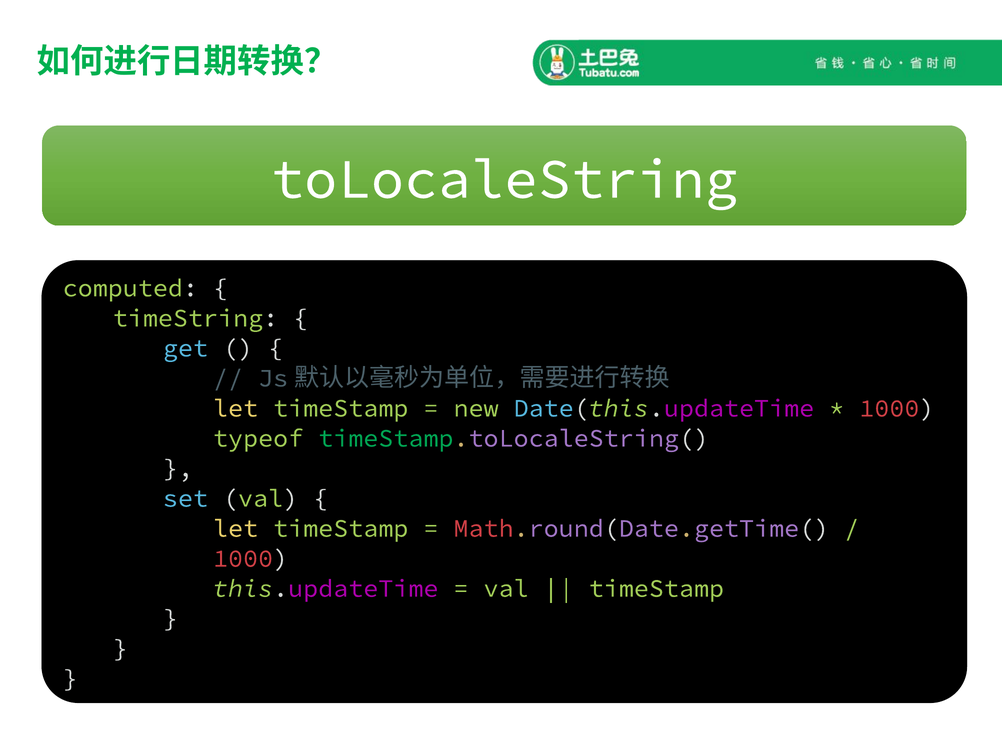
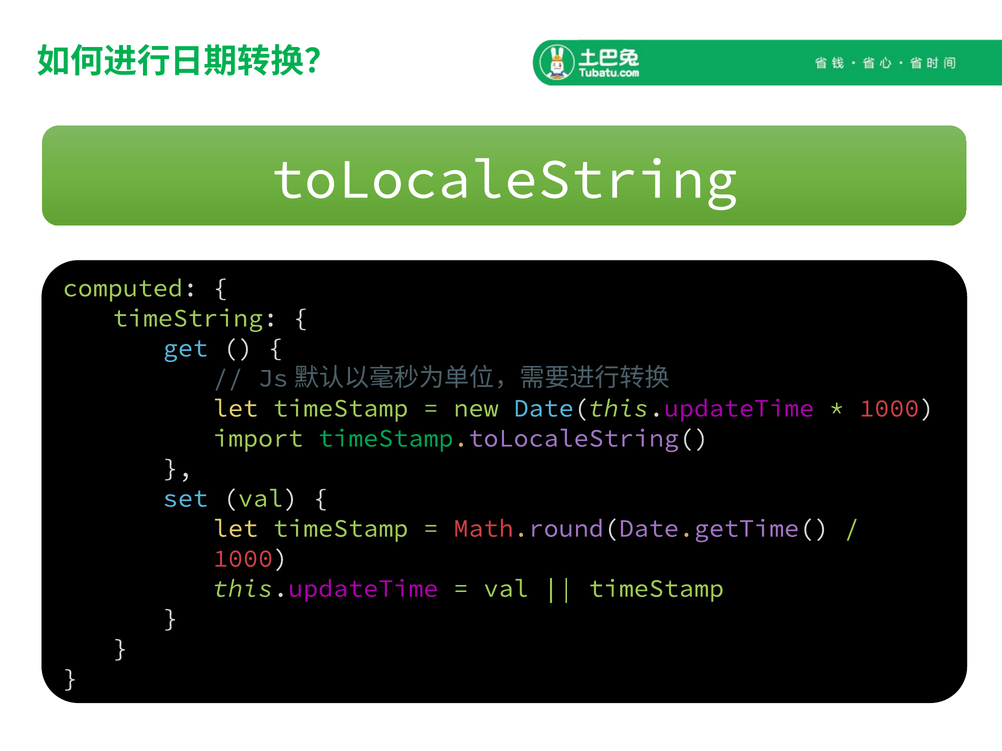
typeof: typeof -> import
